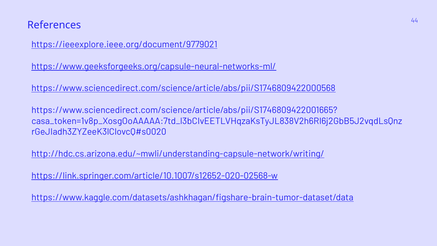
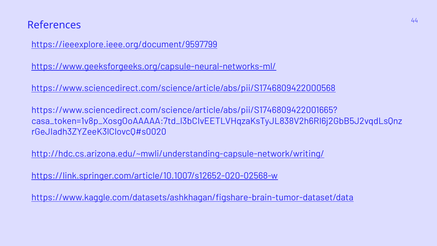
https://ieeexplore.ieee.org/document/9779021: https://ieeexplore.ieee.org/document/9779021 -> https://ieeexplore.ieee.org/document/9597799
